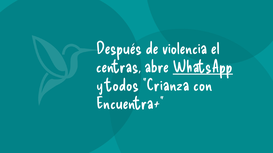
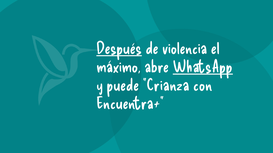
Después underline: none -> present
centras: centras -> máximo
todos: todos -> puede
